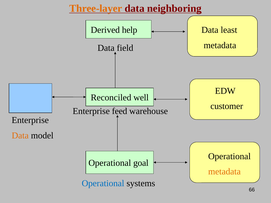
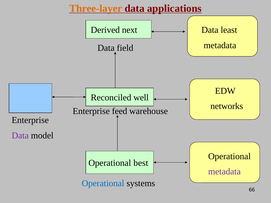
neighboring: neighboring -> applications
help: help -> next
customer: customer -> networks
Data at (20, 136) colour: orange -> purple
goal: goal -> best
metadata at (224, 172) colour: orange -> purple
